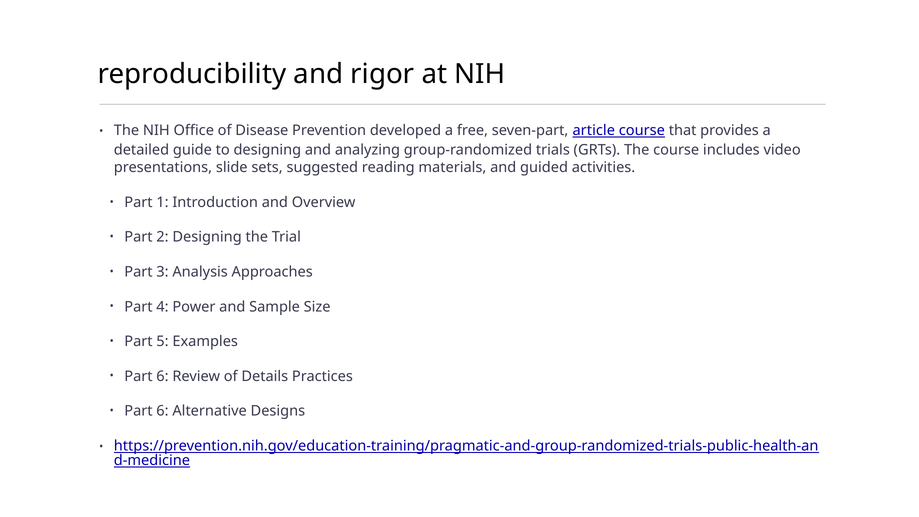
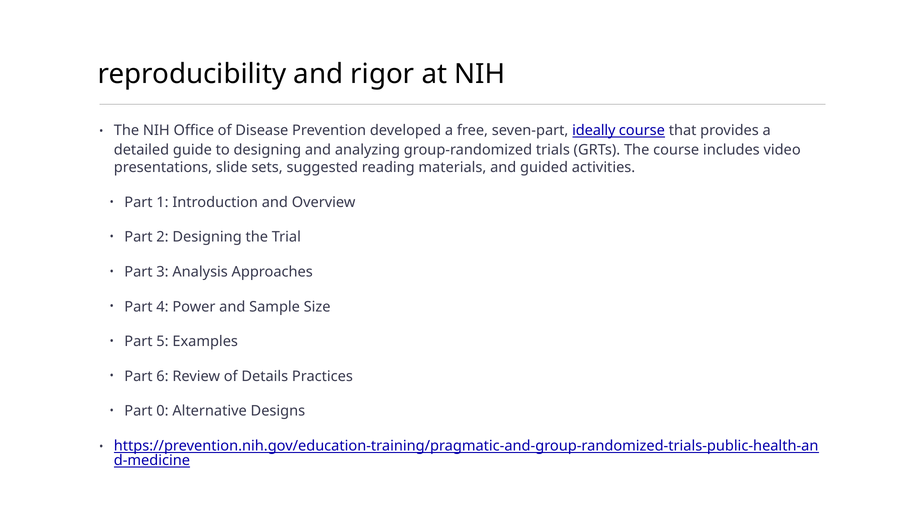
article: article -> ideally
6 at (162, 411): 6 -> 0
